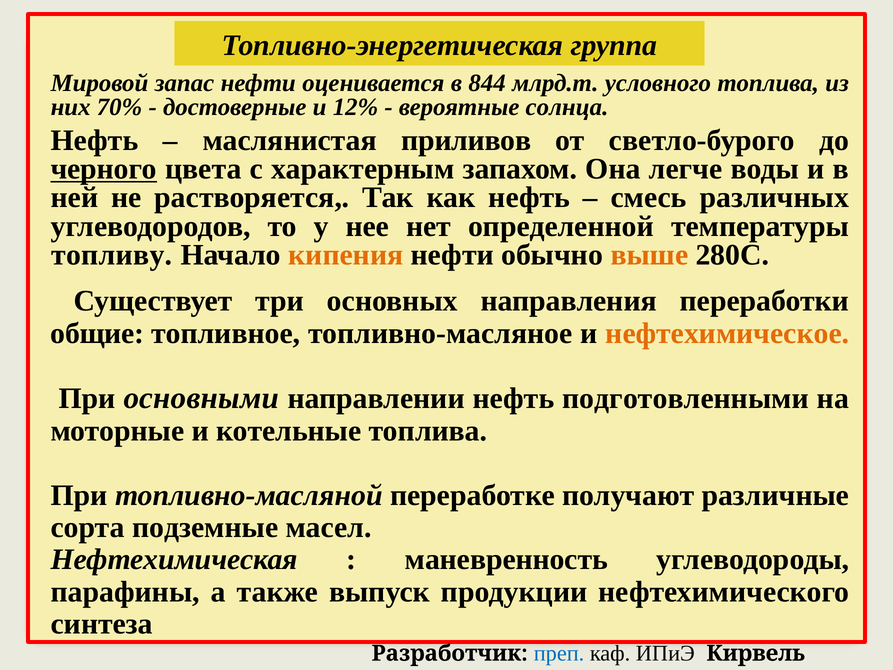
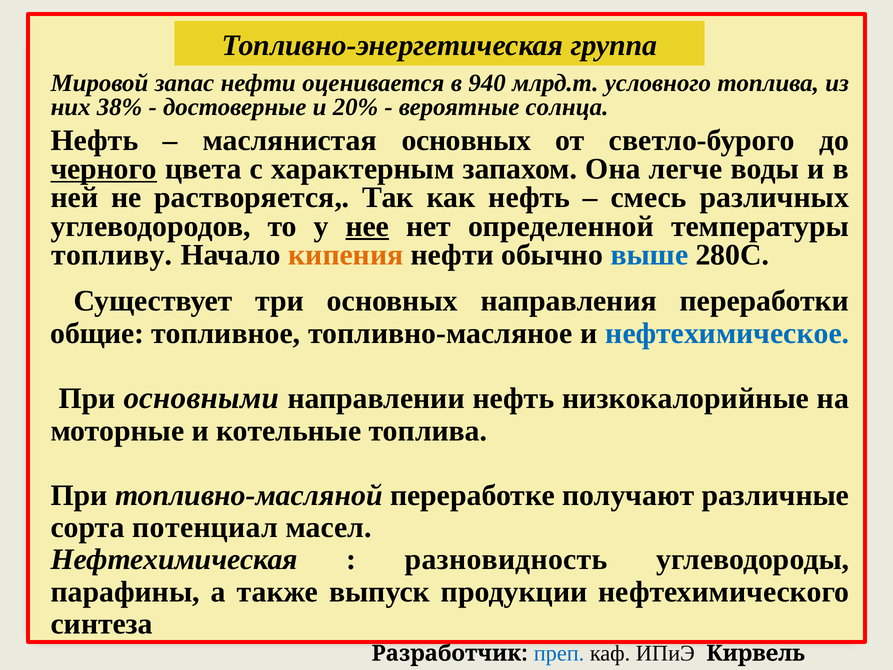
844: 844 -> 940
70%: 70% -> 38%
12%: 12% -> 20%
маслянистая приливов: приливов -> основных
нее underline: none -> present
выше colour: orange -> blue
нефтехимическое colour: orange -> blue
подготовленными: подготовленными -> низкокалорийные
подземные: подземные -> потенциал
маневренность: маневренность -> разновидность
